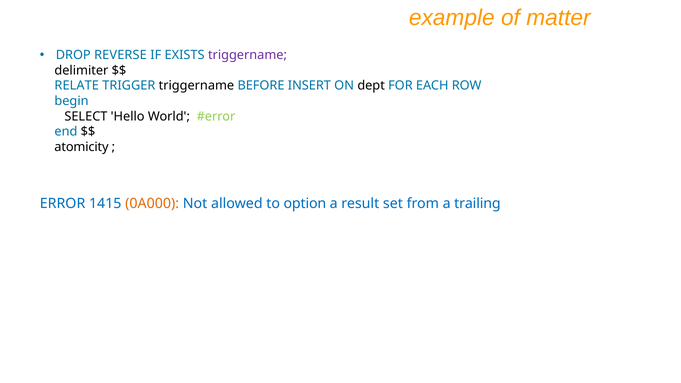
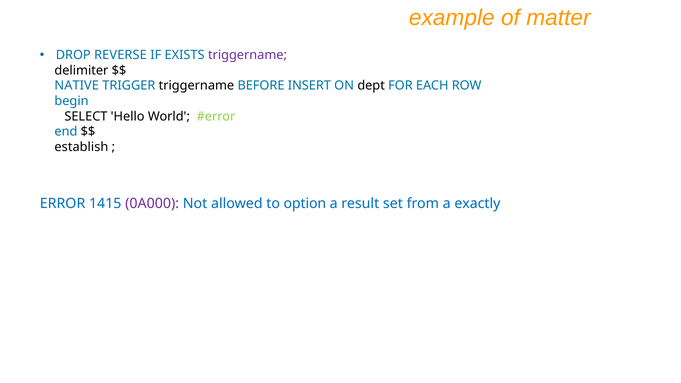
RELATE: RELATE -> NATIVE
atomicity: atomicity -> establish
0A000 colour: orange -> purple
trailing: trailing -> exactly
